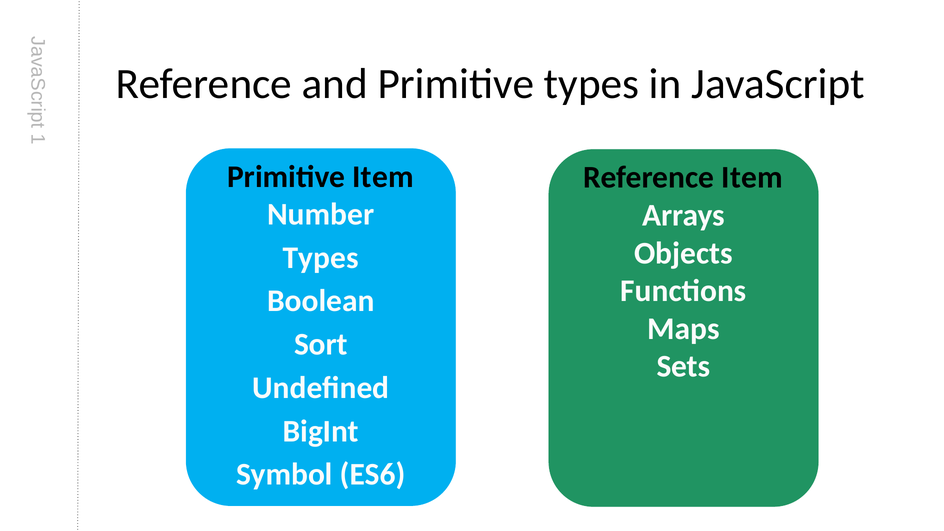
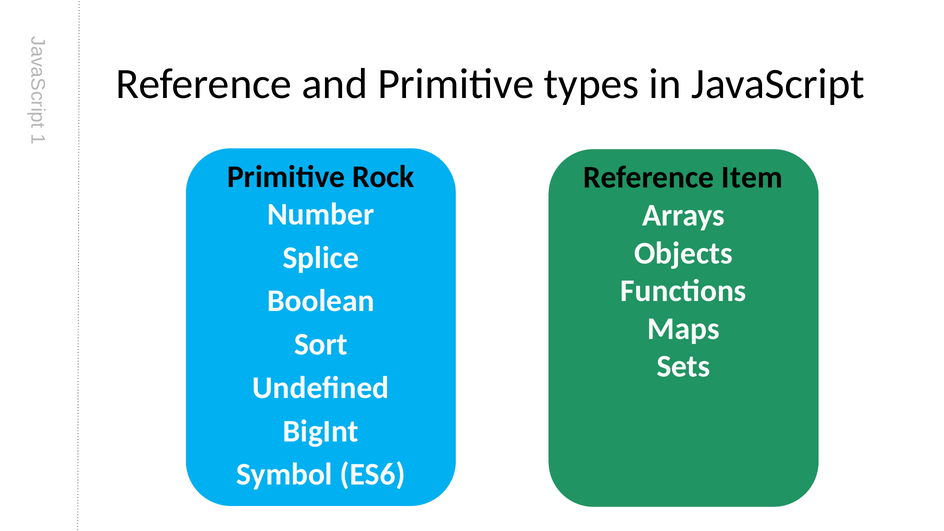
Primitive Item: Item -> Rock
Types at (321, 258): Types -> Splice
